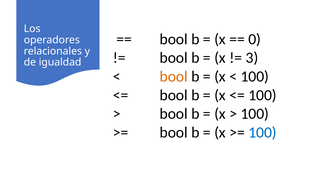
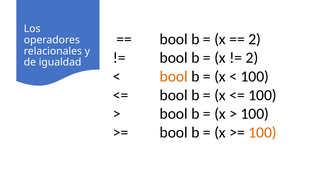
0 at (255, 39): 0 -> 2
3 at (252, 58): 3 -> 2
100 at (263, 133) colour: blue -> orange
